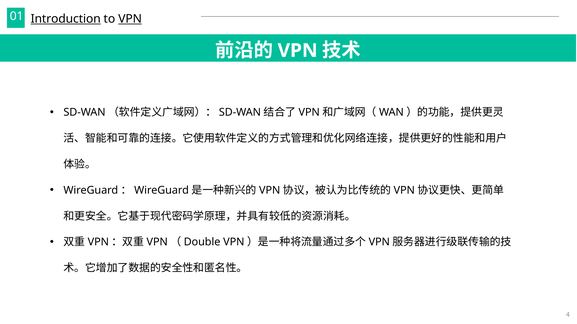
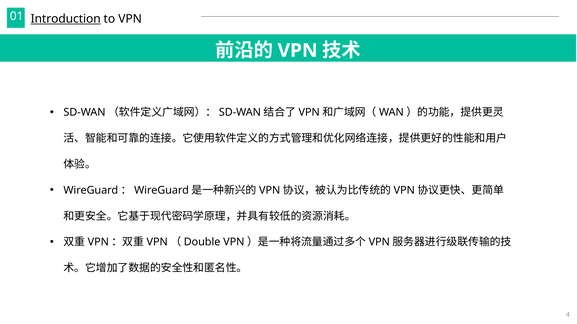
VPN at (130, 19) underline: present -> none
